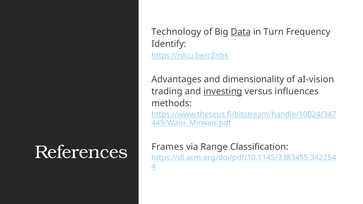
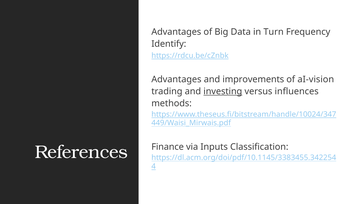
Technology at (176, 32): Technology -> Advantages
Data underline: present -> none
dimensionality: dimensionality -> improvements
Frames: Frames -> Finance
Range: Range -> Inputs
